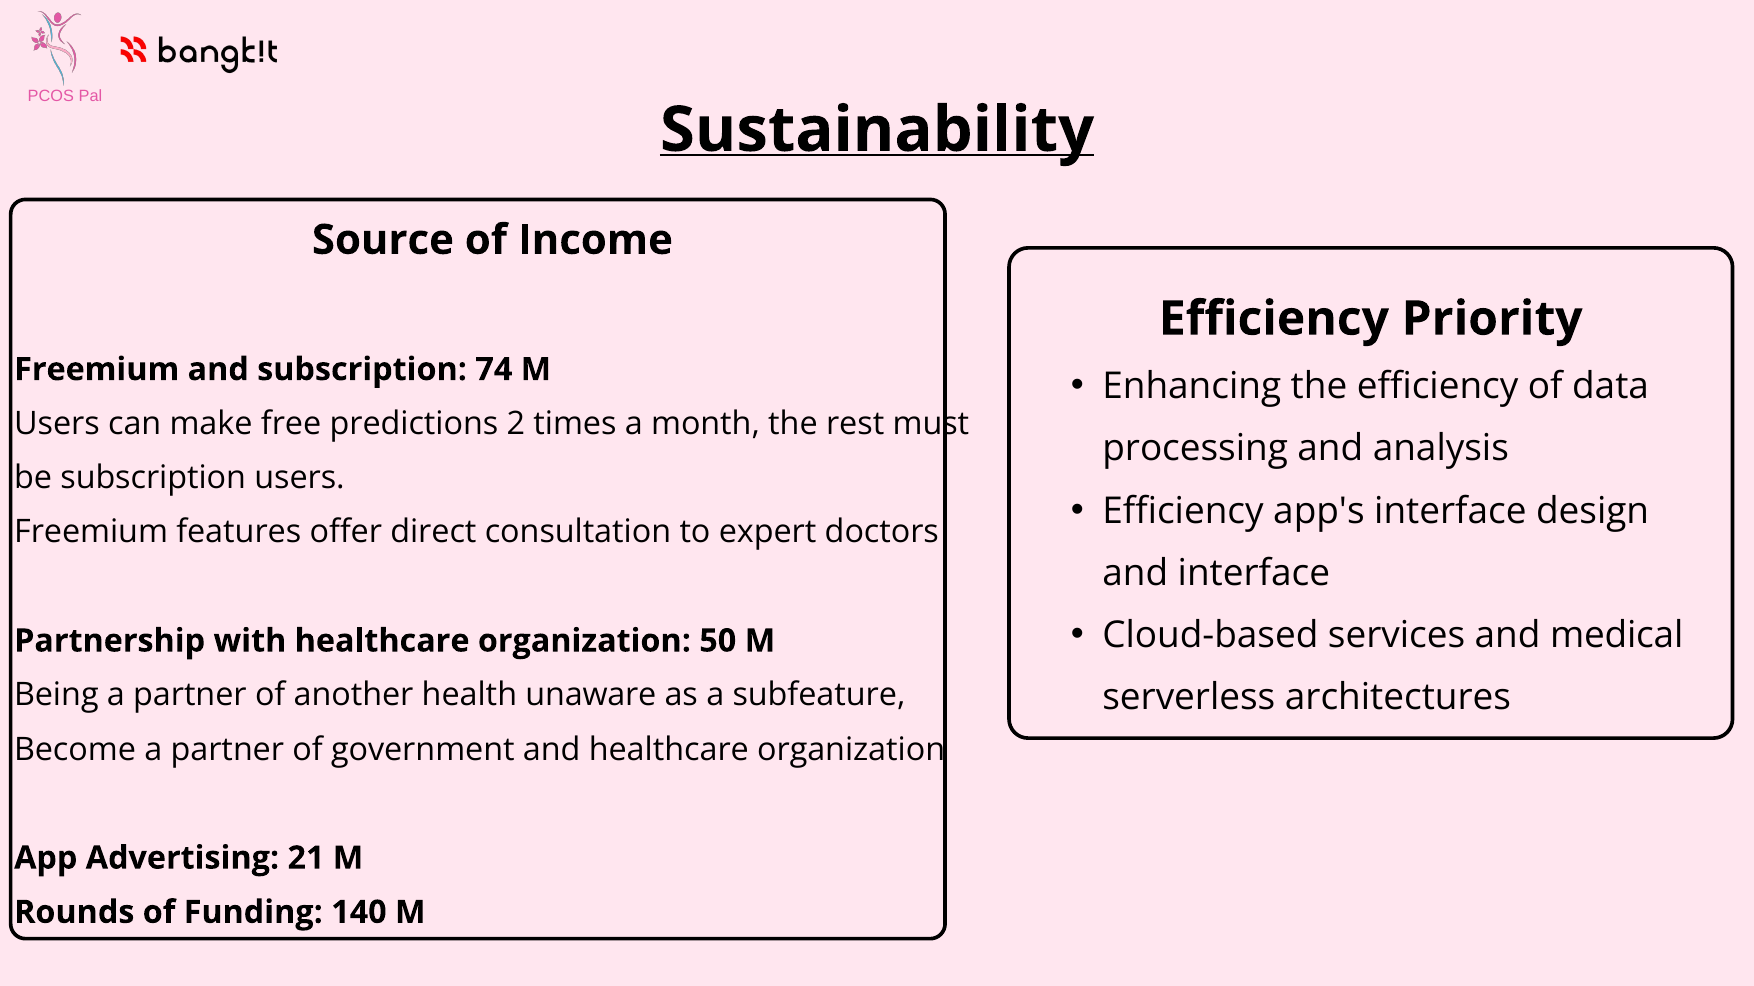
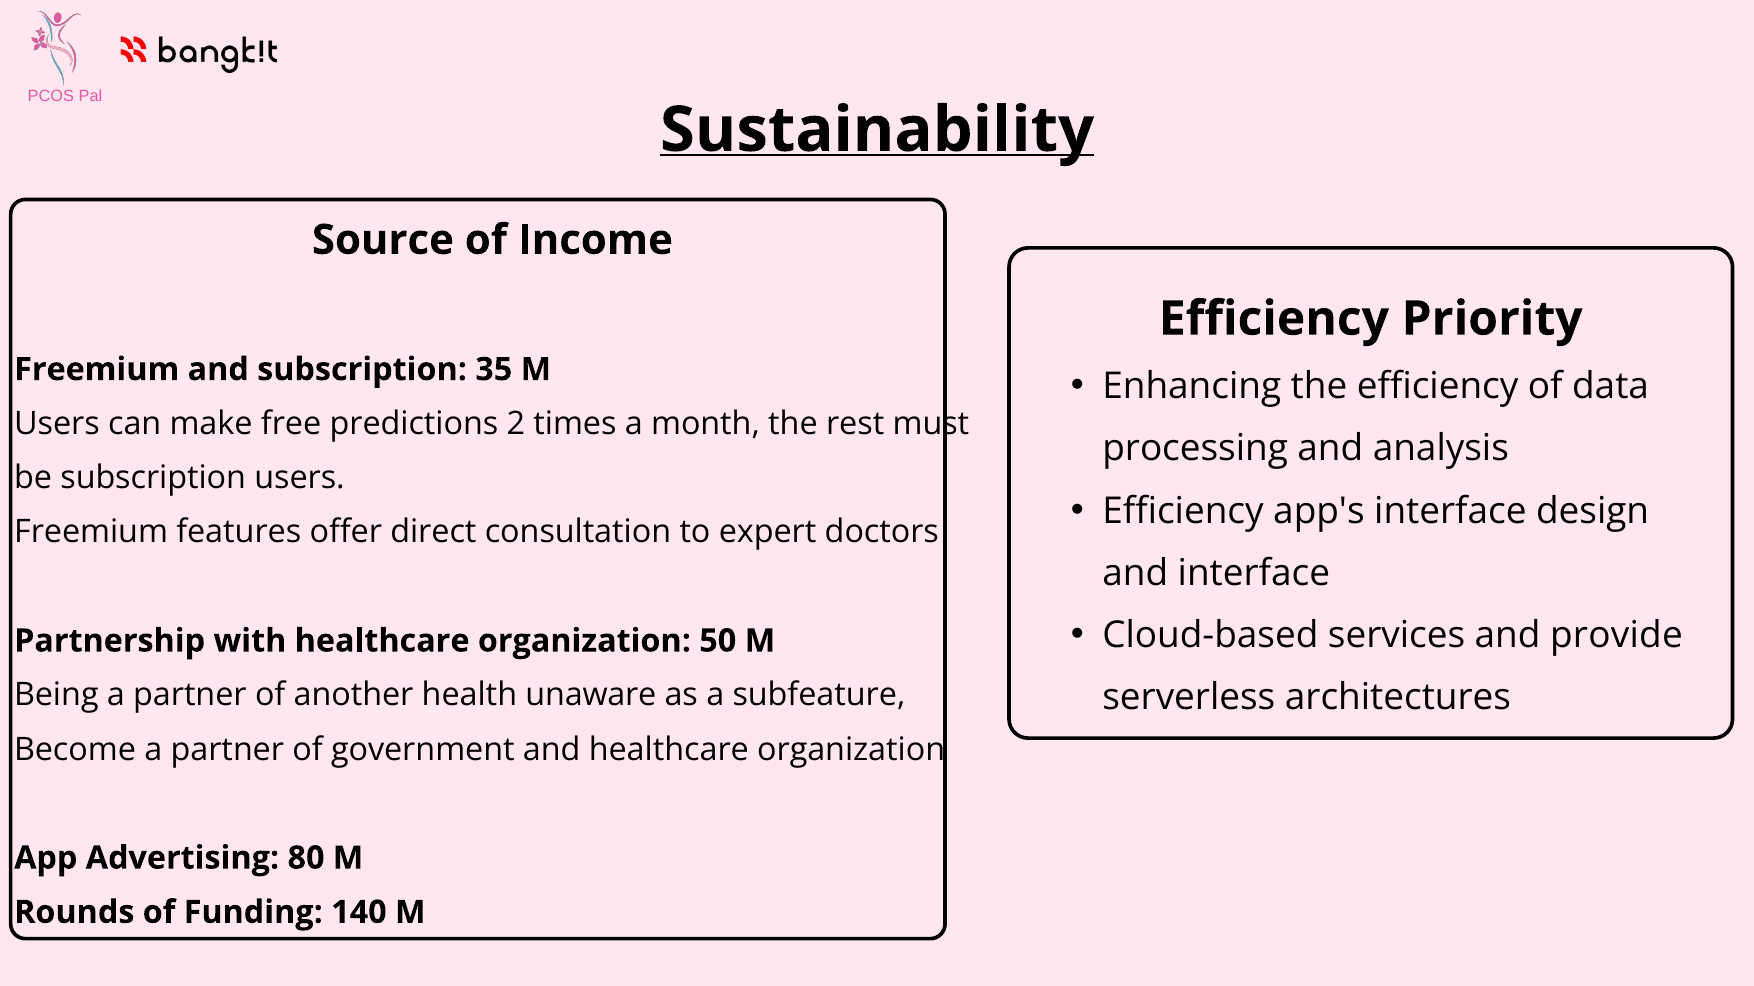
74: 74 -> 35
medical: medical -> provide
21: 21 -> 80
